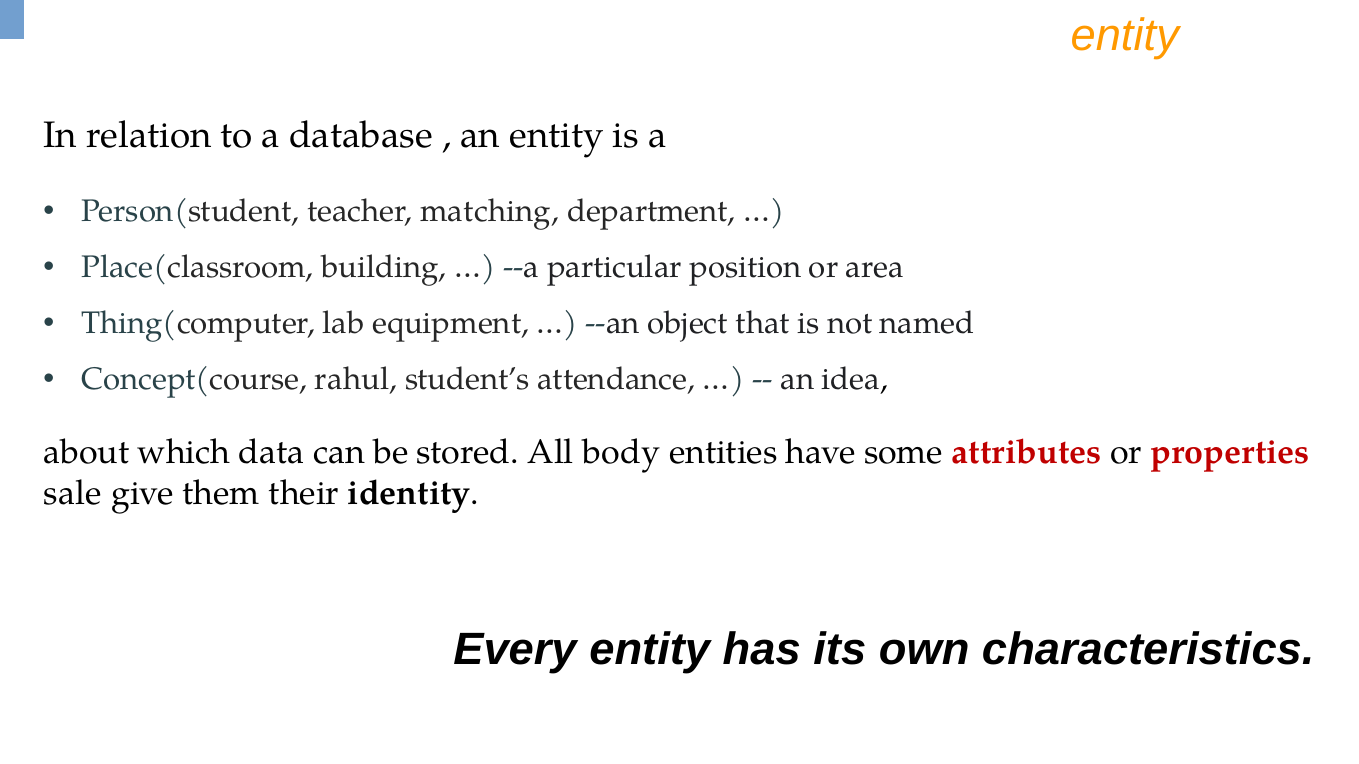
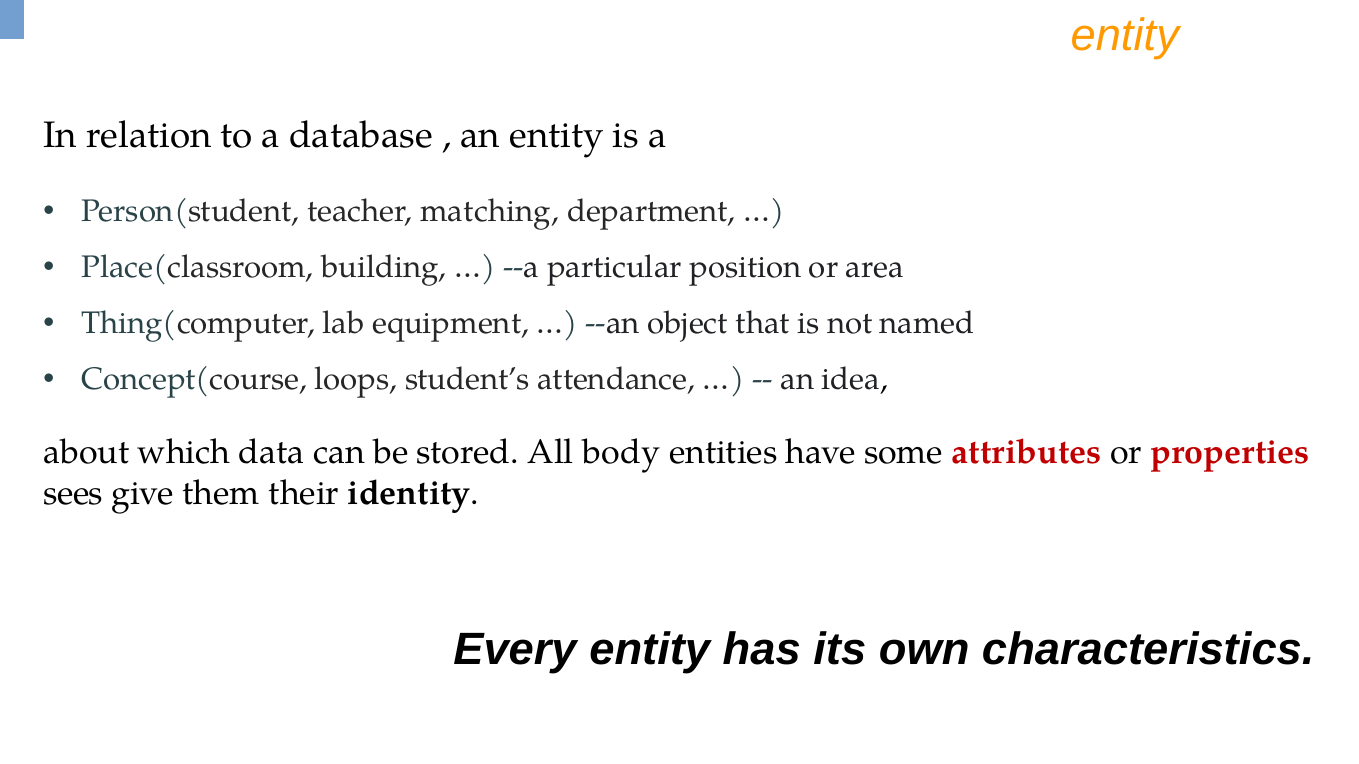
rahul: rahul -> loops
sale: sale -> sees
